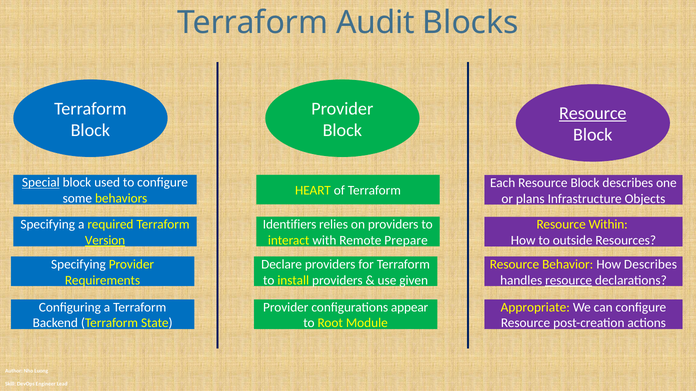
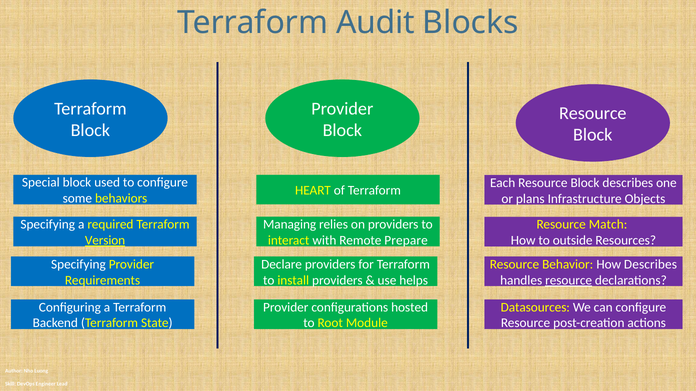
Resource at (593, 113) underline: present -> none
Special underline: present -> none
Identifiers: Identifiers -> Managing
Within: Within -> Match
given: given -> helps
appear: appear -> hosted
Appropriate: Appropriate -> Datasources
